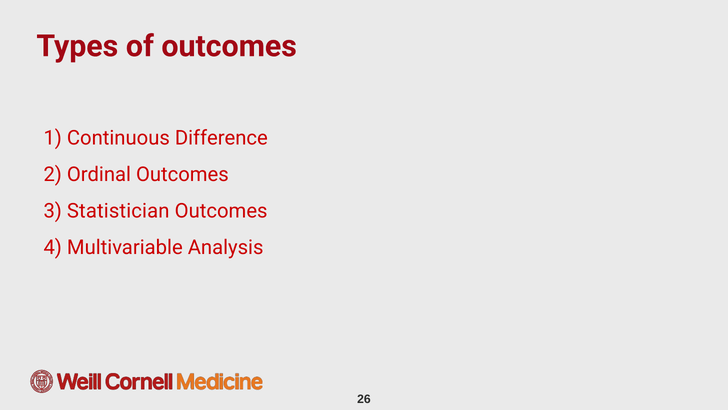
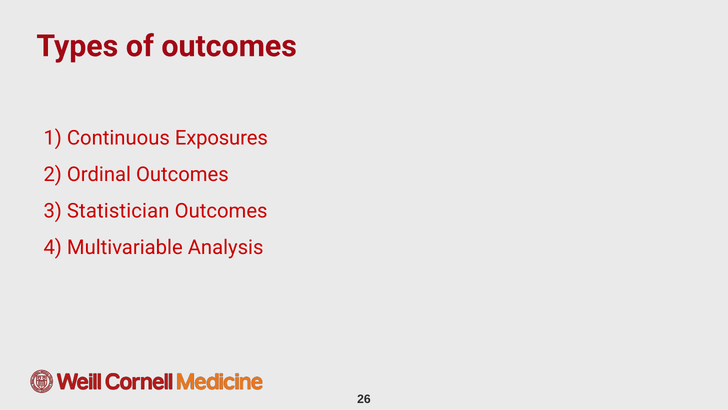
Difference: Difference -> Exposures
